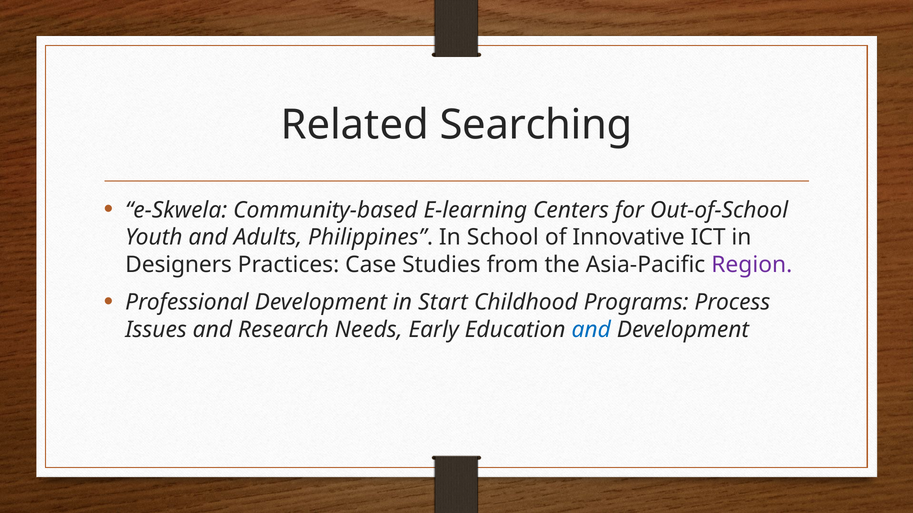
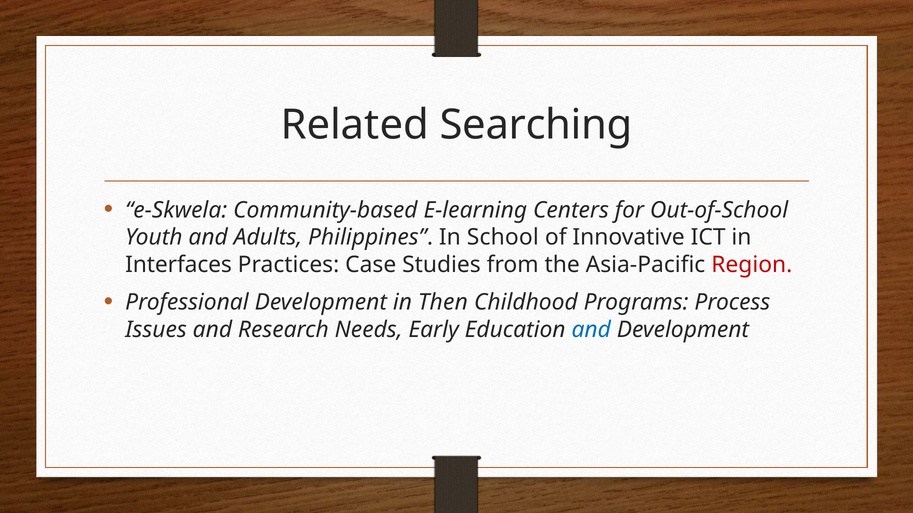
Designers: Designers -> Interfaces
Region colour: purple -> red
Start: Start -> Then
